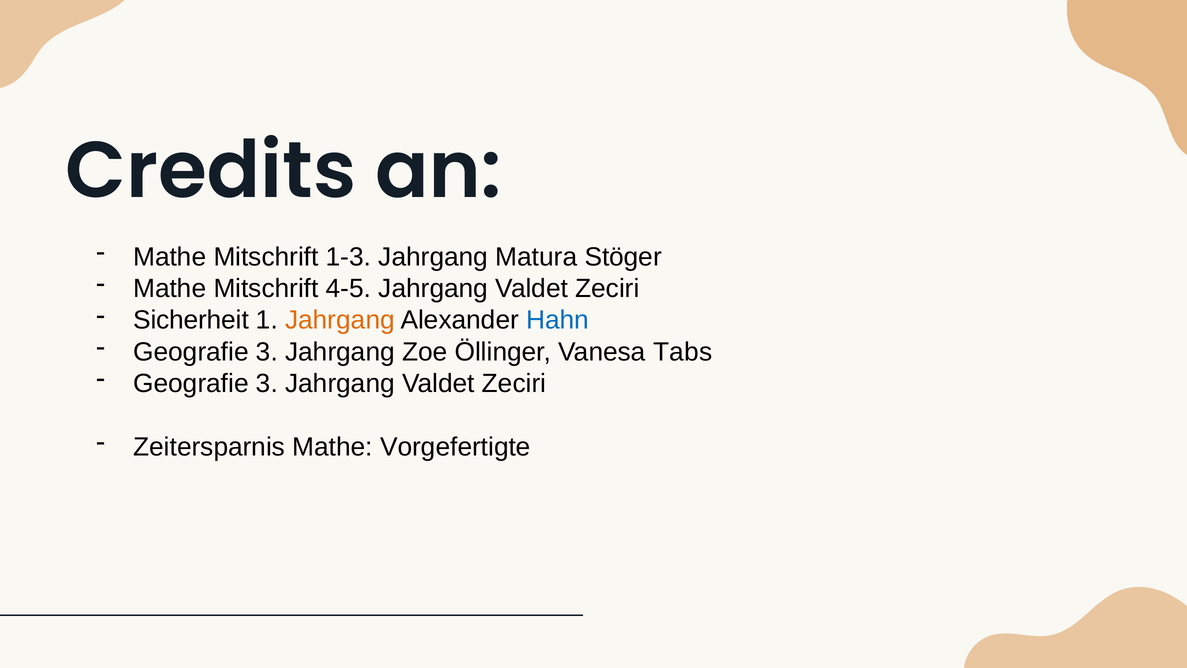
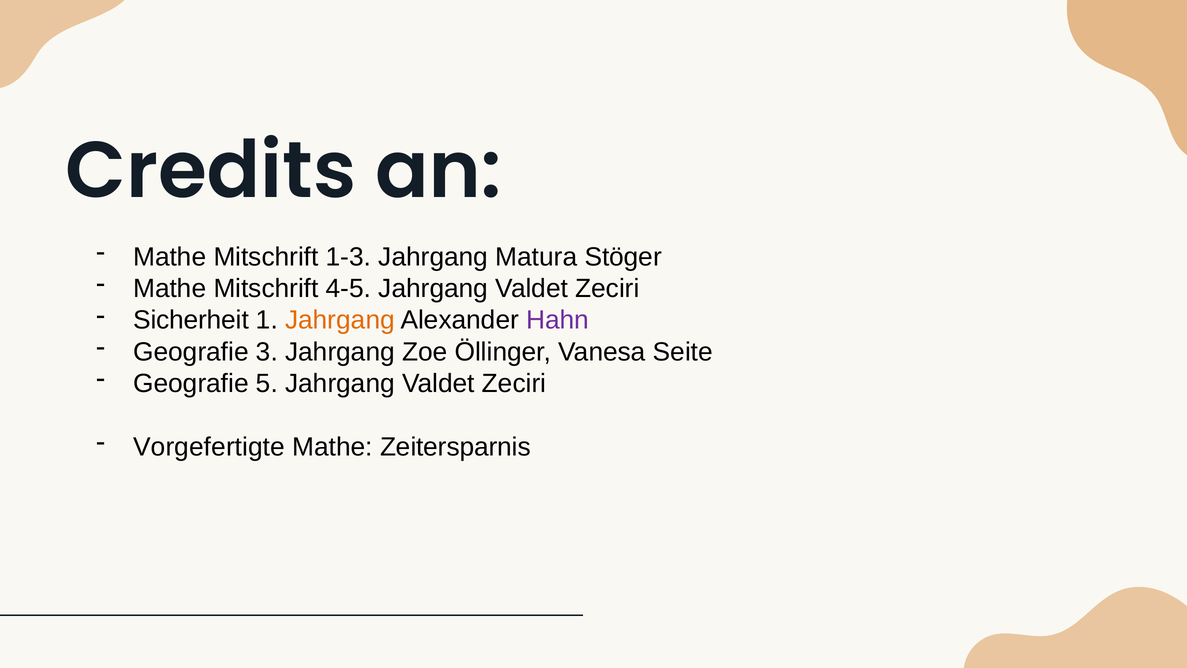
Hahn colour: blue -> purple
Tabs: Tabs -> Seite
3 at (267, 383): 3 -> 5
Zeitersparnis: Zeitersparnis -> Vorgefertigte
Vorgefertigte: Vorgefertigte -> Zeitersparnis
